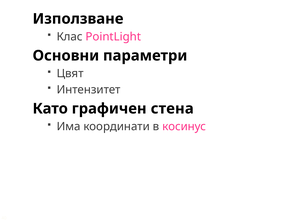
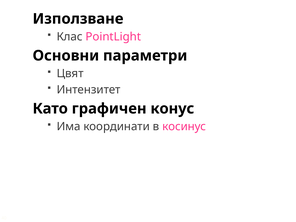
стена: стена -> конус
